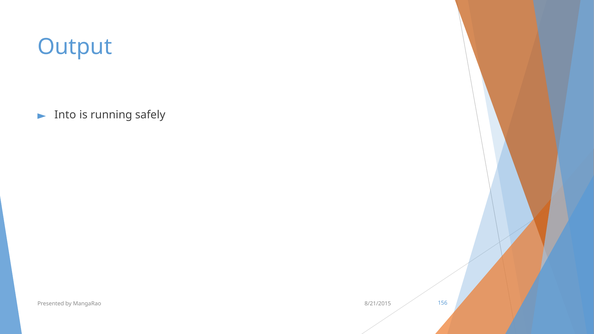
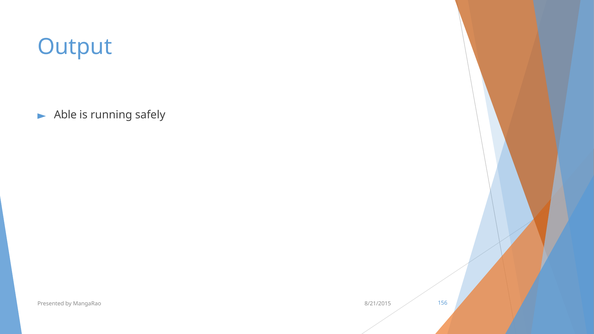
Into: Into -> Able
